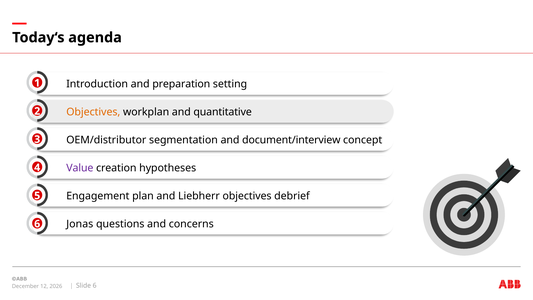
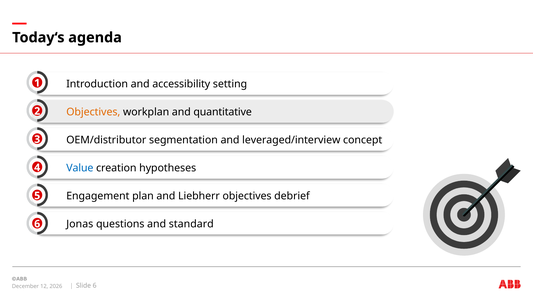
preparation: preparation -> accessibility
document/interview: document/interview -> leveraged/interview
Value colour: purple -> blue
concerns: concerns -> standard
